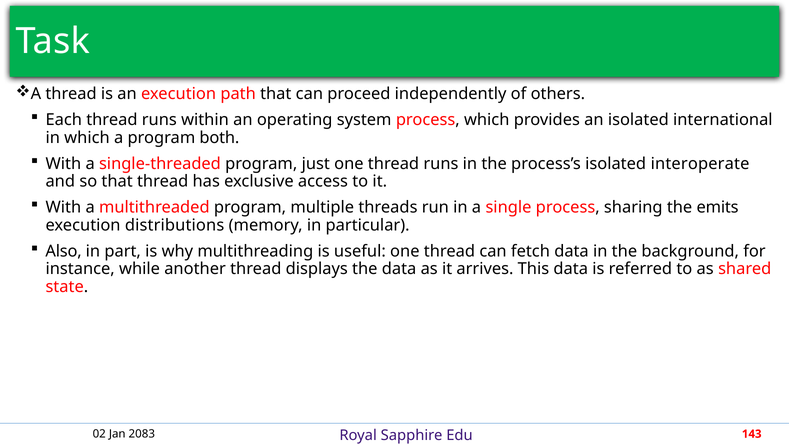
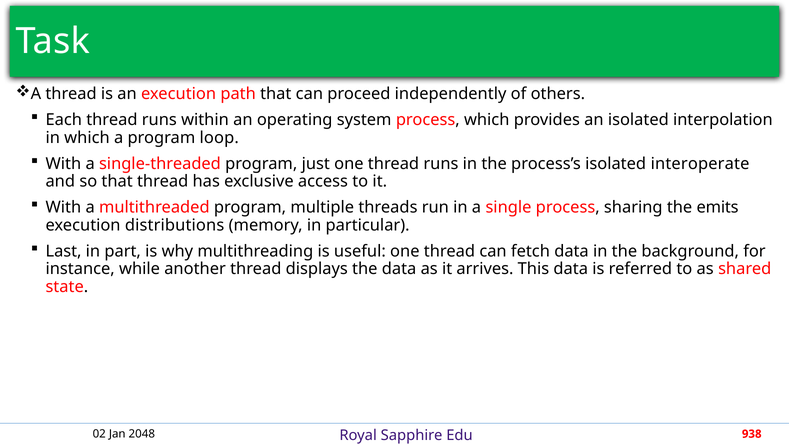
international: international -> interpolation
both: both -> loop
Also: Also -> Last
2083: 2083 -> 2048
143: 143 -> 938
